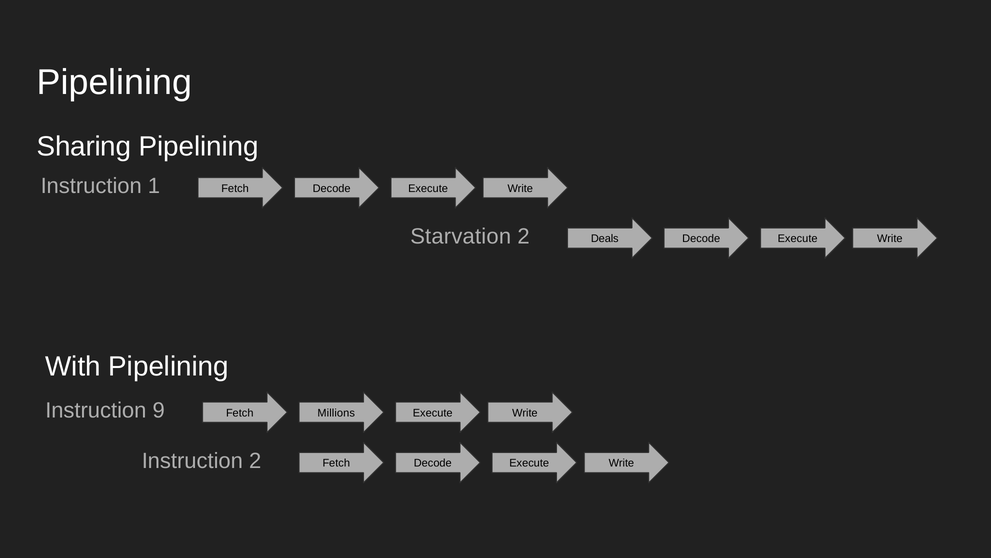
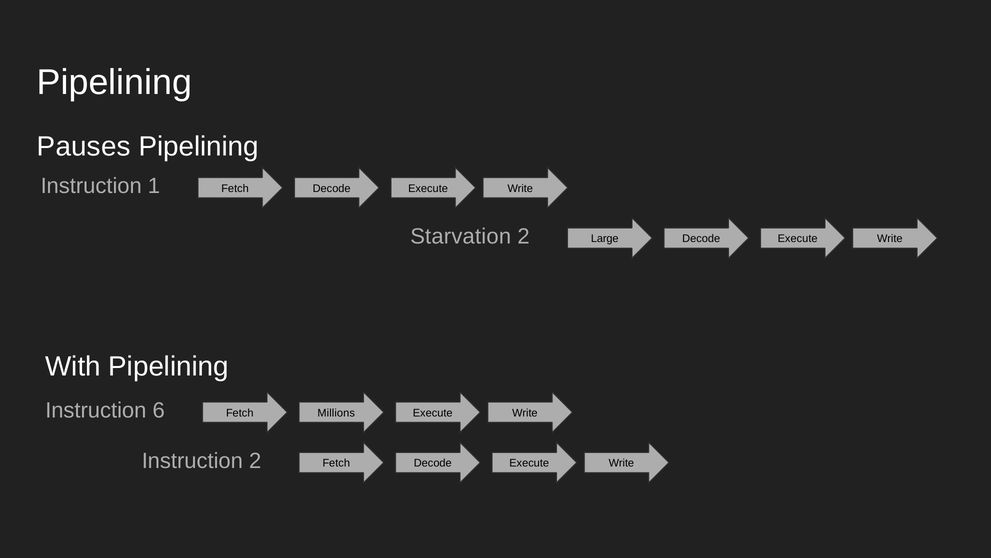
Sharing: Sharing -> Pauses
Deals: Deals -> Large
9: 9 -> 6
